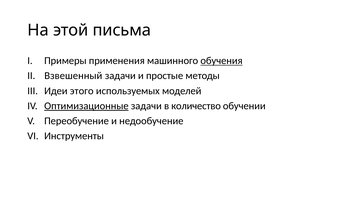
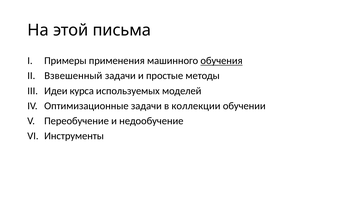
этого: этого -> курса
Оптимизационные underline: present -> none
количество: количество -> коллекции
